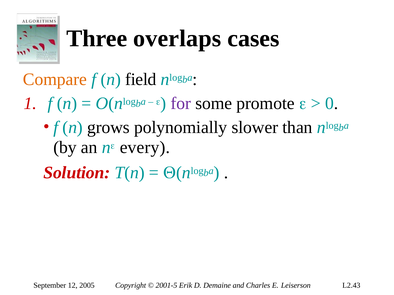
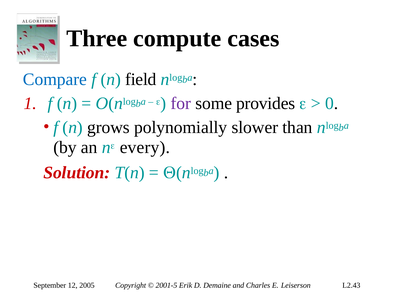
overlaps: overlaps -> compute
Compare colour: orange -> blue
promote: promote -> provides
